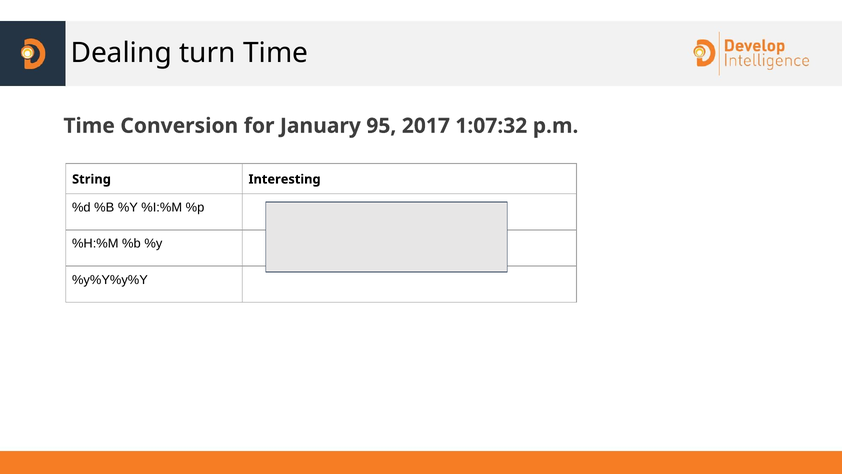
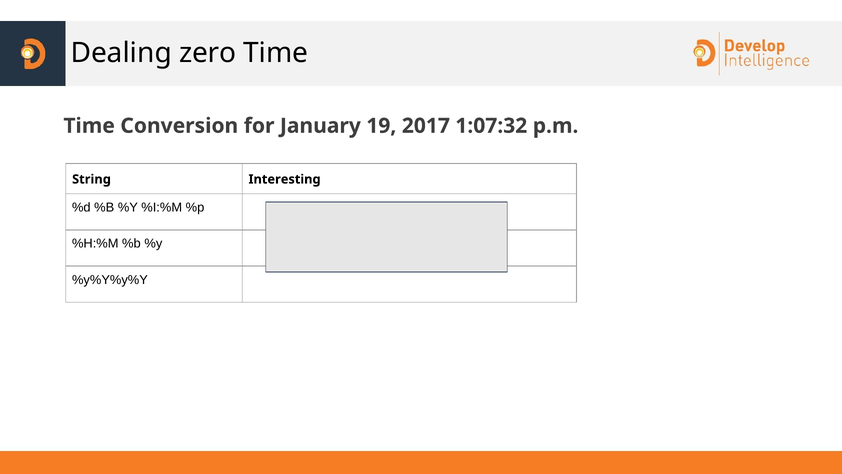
turn: turn -> zero
95: 95 -> 19
